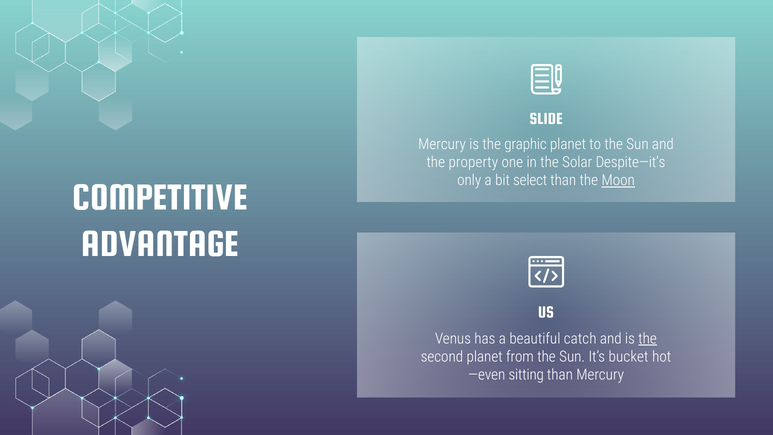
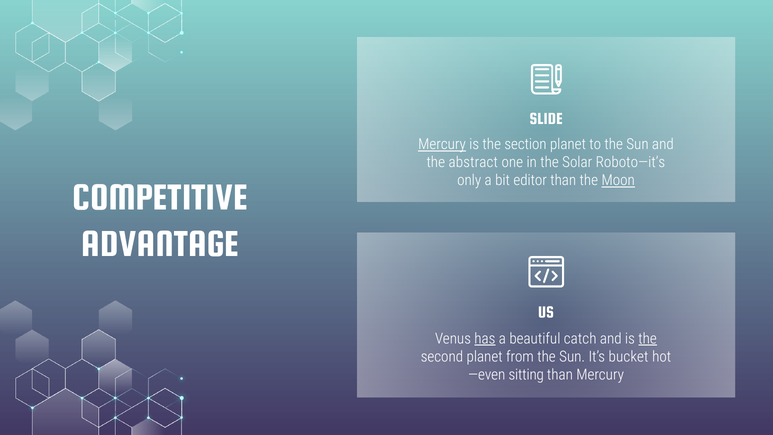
Mercury at (442, 144) underline: none -> present
graphic: graphic -> section
property: property -> abstract
Despite—it’s: Despite—it’s -> Roboto—it’s
select: select -> editor
has underline: none -> present
